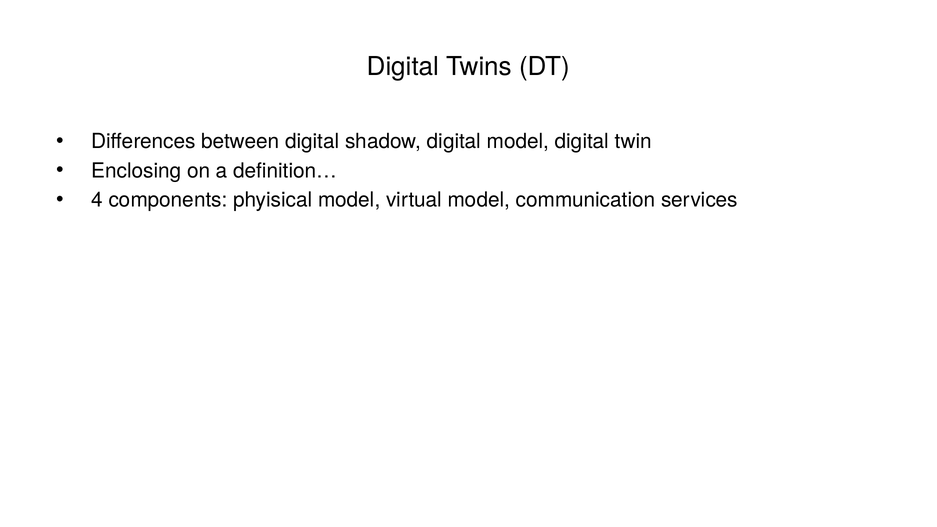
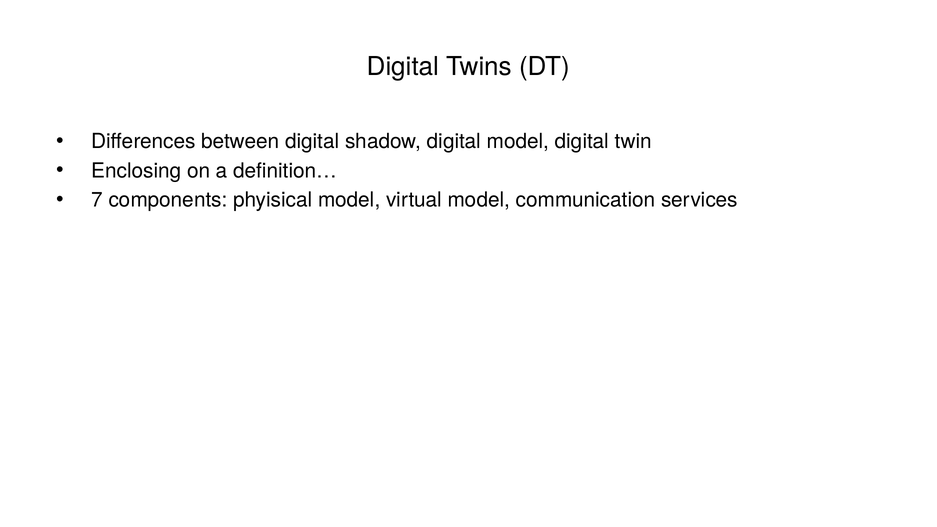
4: 4 -> 7
